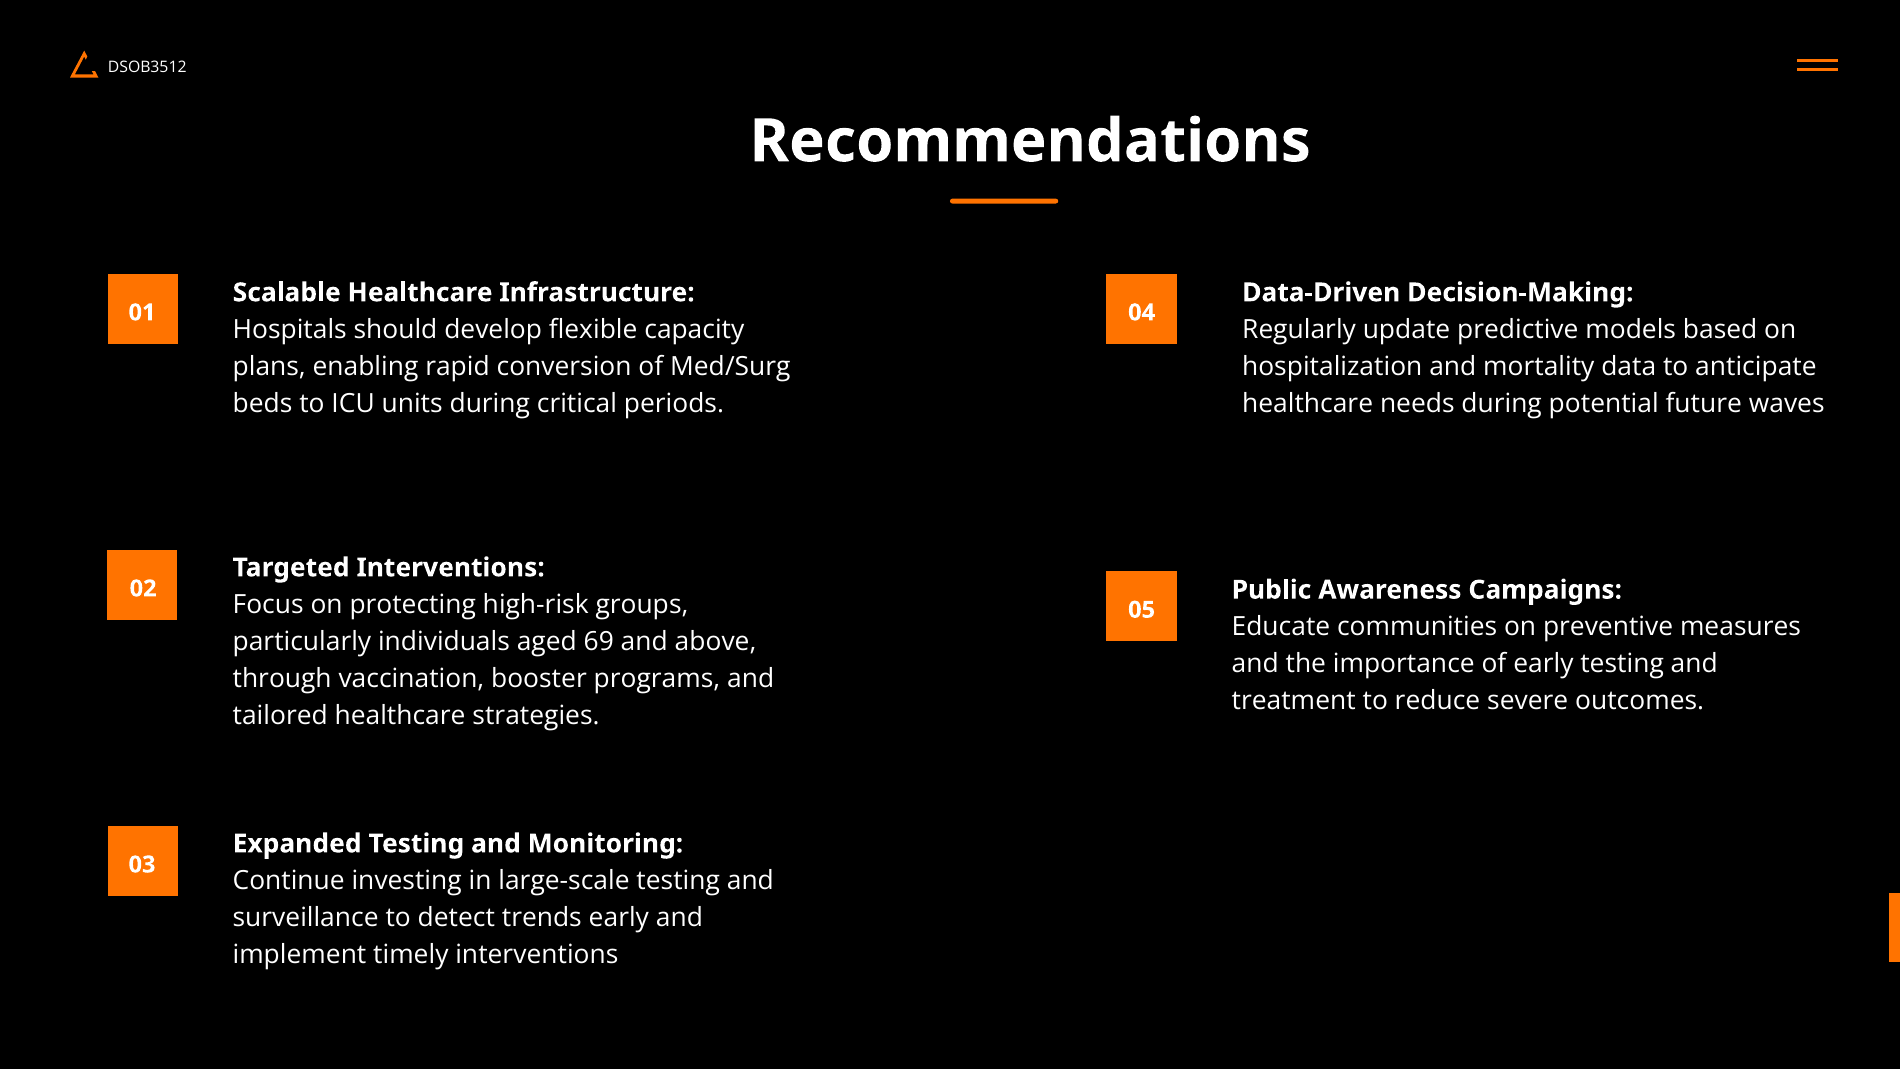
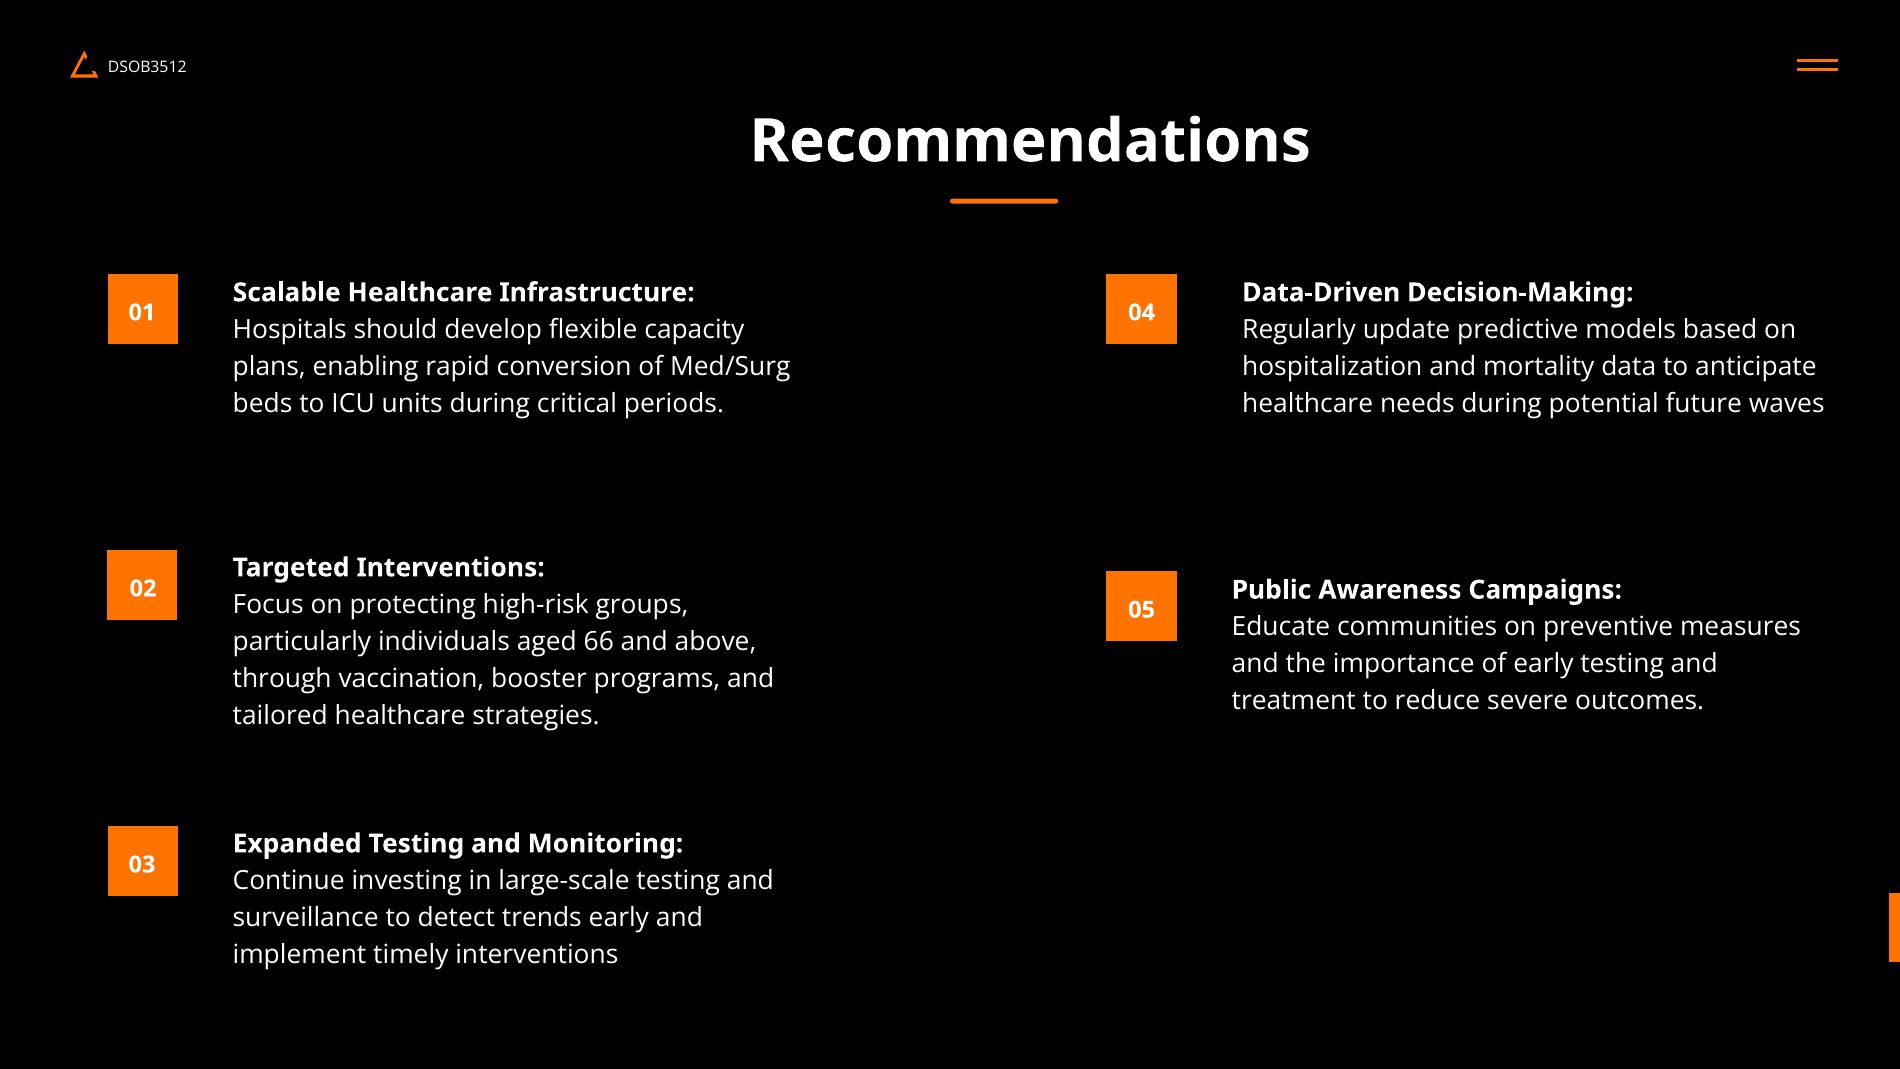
69: 69 -> 66
